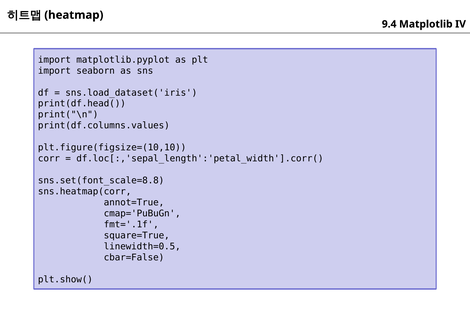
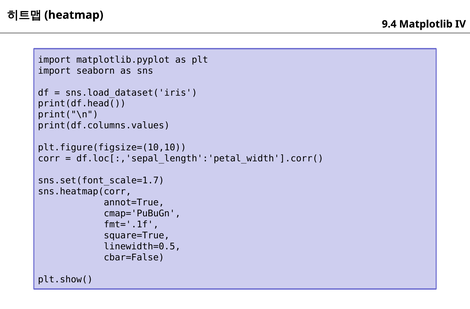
sns.set(font_scale=8.8: sns.set(font_scale=8.8 -> sns.set(font_scale=1.7
